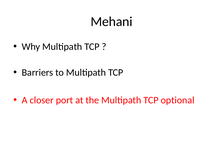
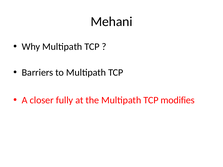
port: port -> fully
optional: optional -> modifies
